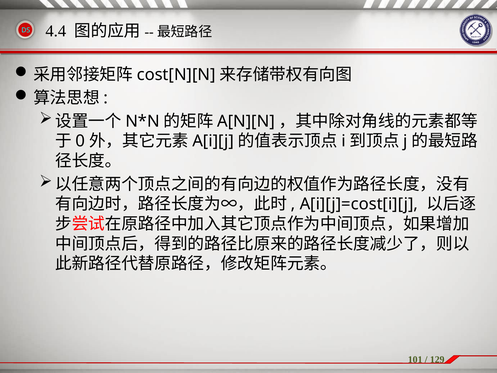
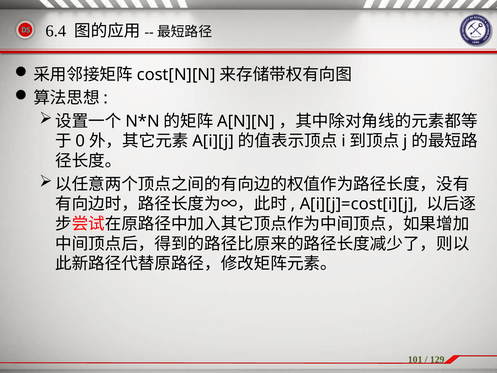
4.4: 4.4 -> 6.4
